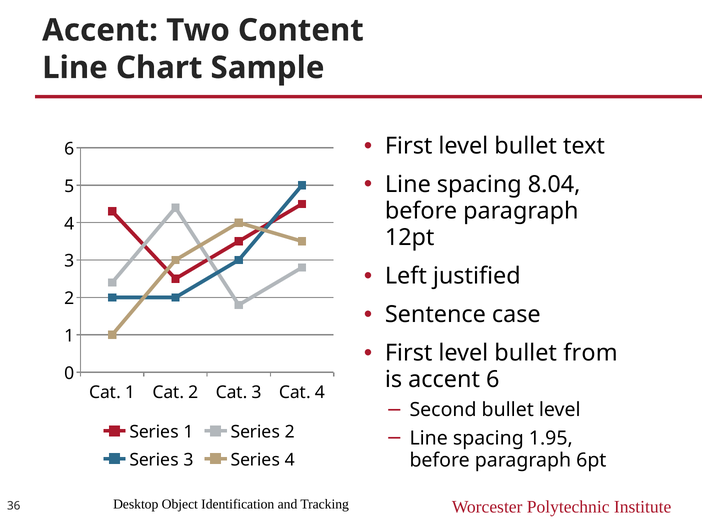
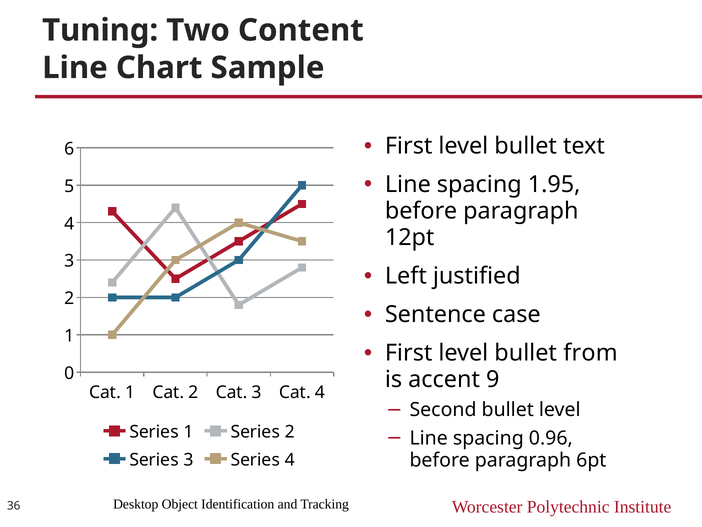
Accent at (100, 30): Accent -> Tuning
8.04: 8.04 -> 1.95
accent 6: 6 -> 9
1.95: 1.95 -> 0.96
